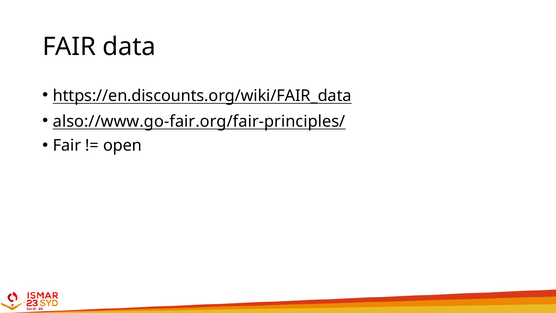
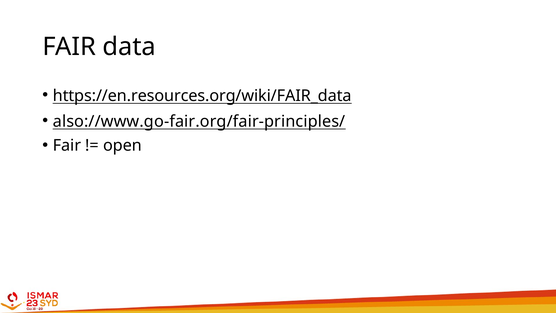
https://en.discounts.org/wiki/FAIR_data: https://en.discounts.org/wiki/FAIR_data -> https://en.resources.org/wiki/FAIR_data
